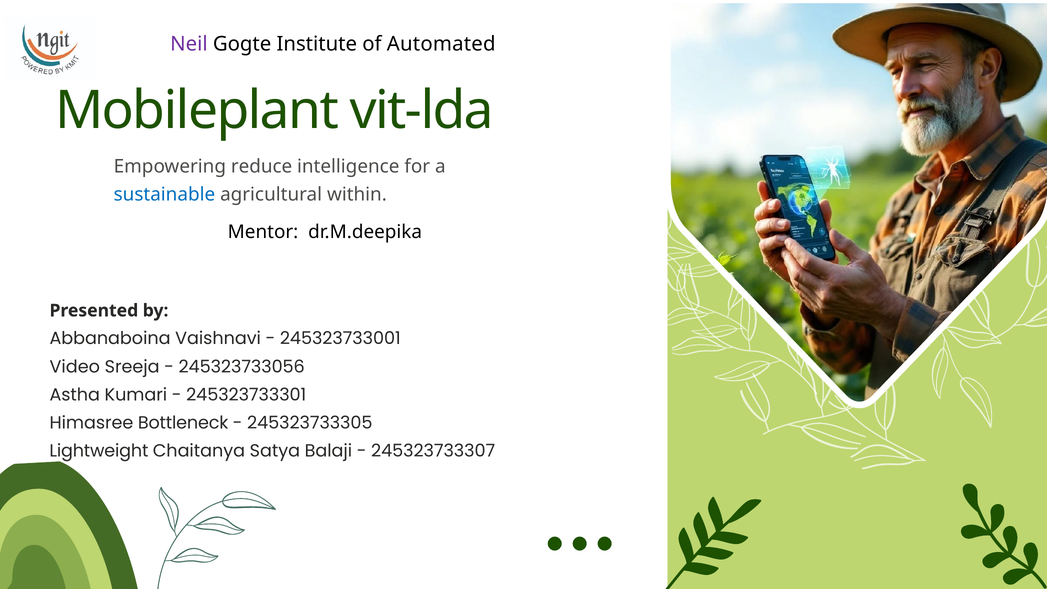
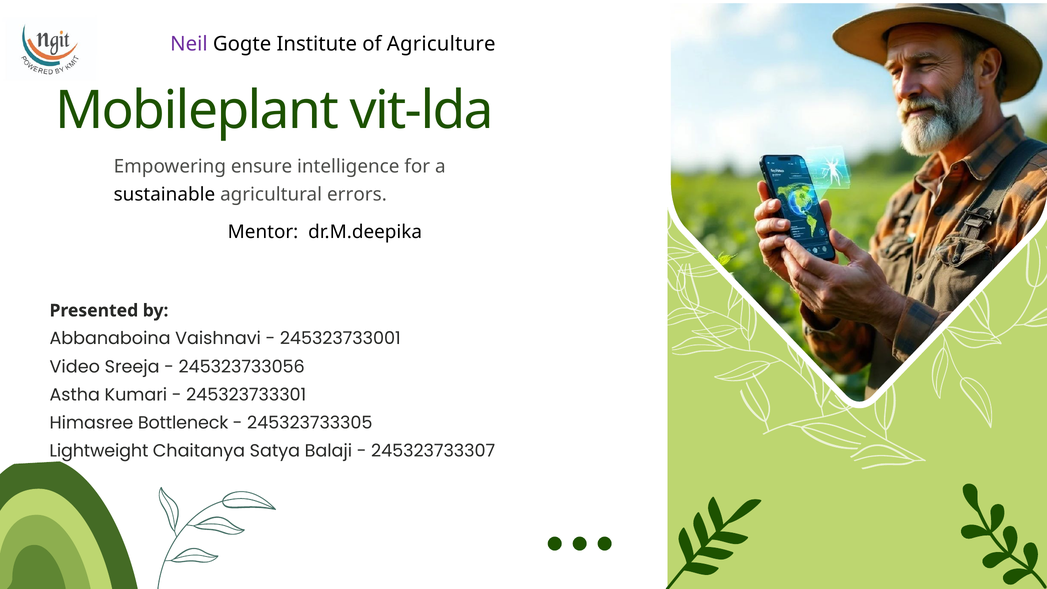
Automated: Automated -> Agriculture
reduce: reduce -> ensure
sustainable colour: blue -> black
within: within -> errors
